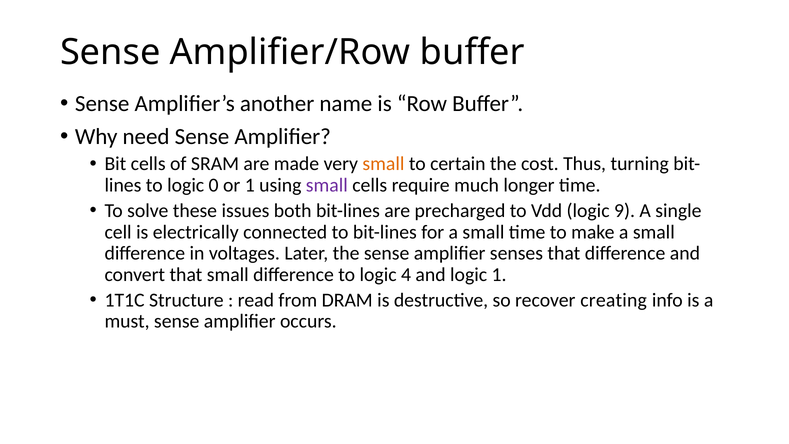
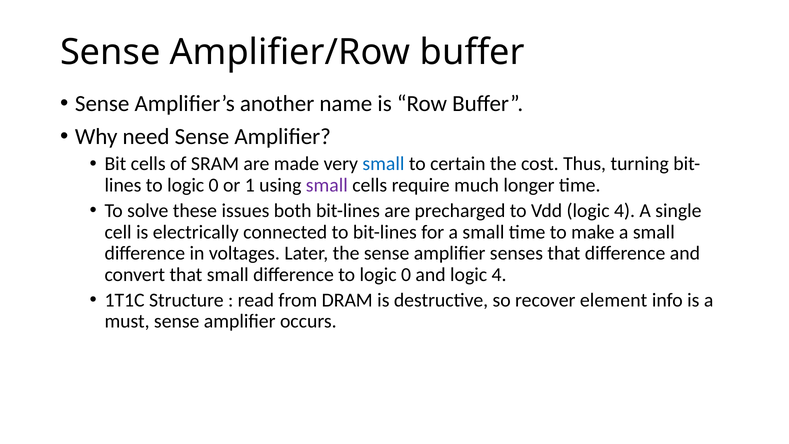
small at (383, 164) colour: orange -> blue
Vdd logic 9: 9 -> 4
difference to logic 4: 4 -> 0
and logic 1: 1 -> 4
creating: creating -> element
